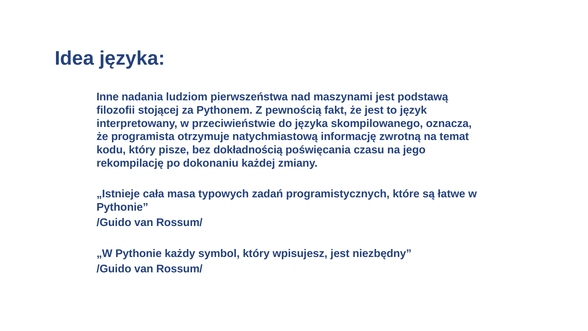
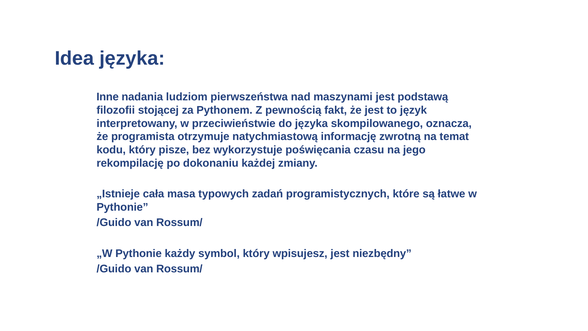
dokładnością: dokładnością -> wykorzystuje
